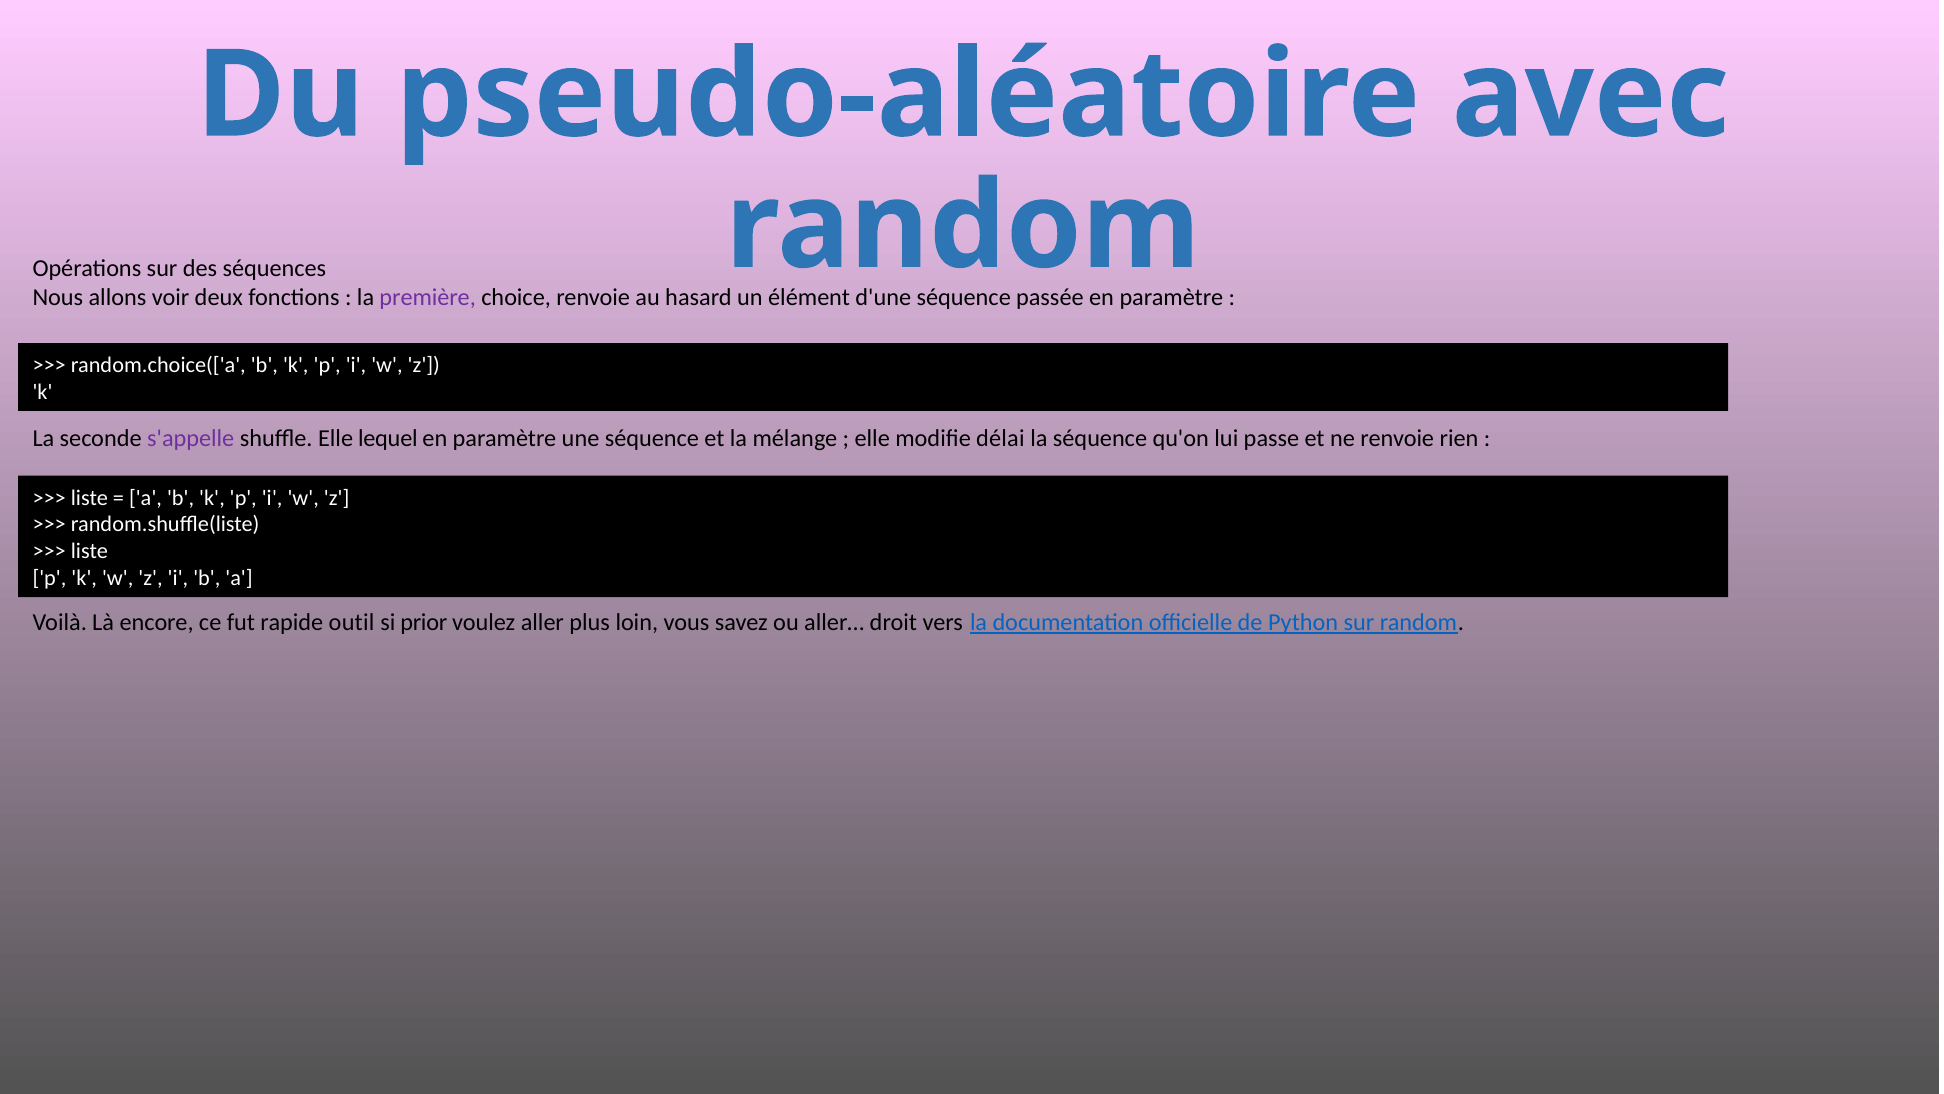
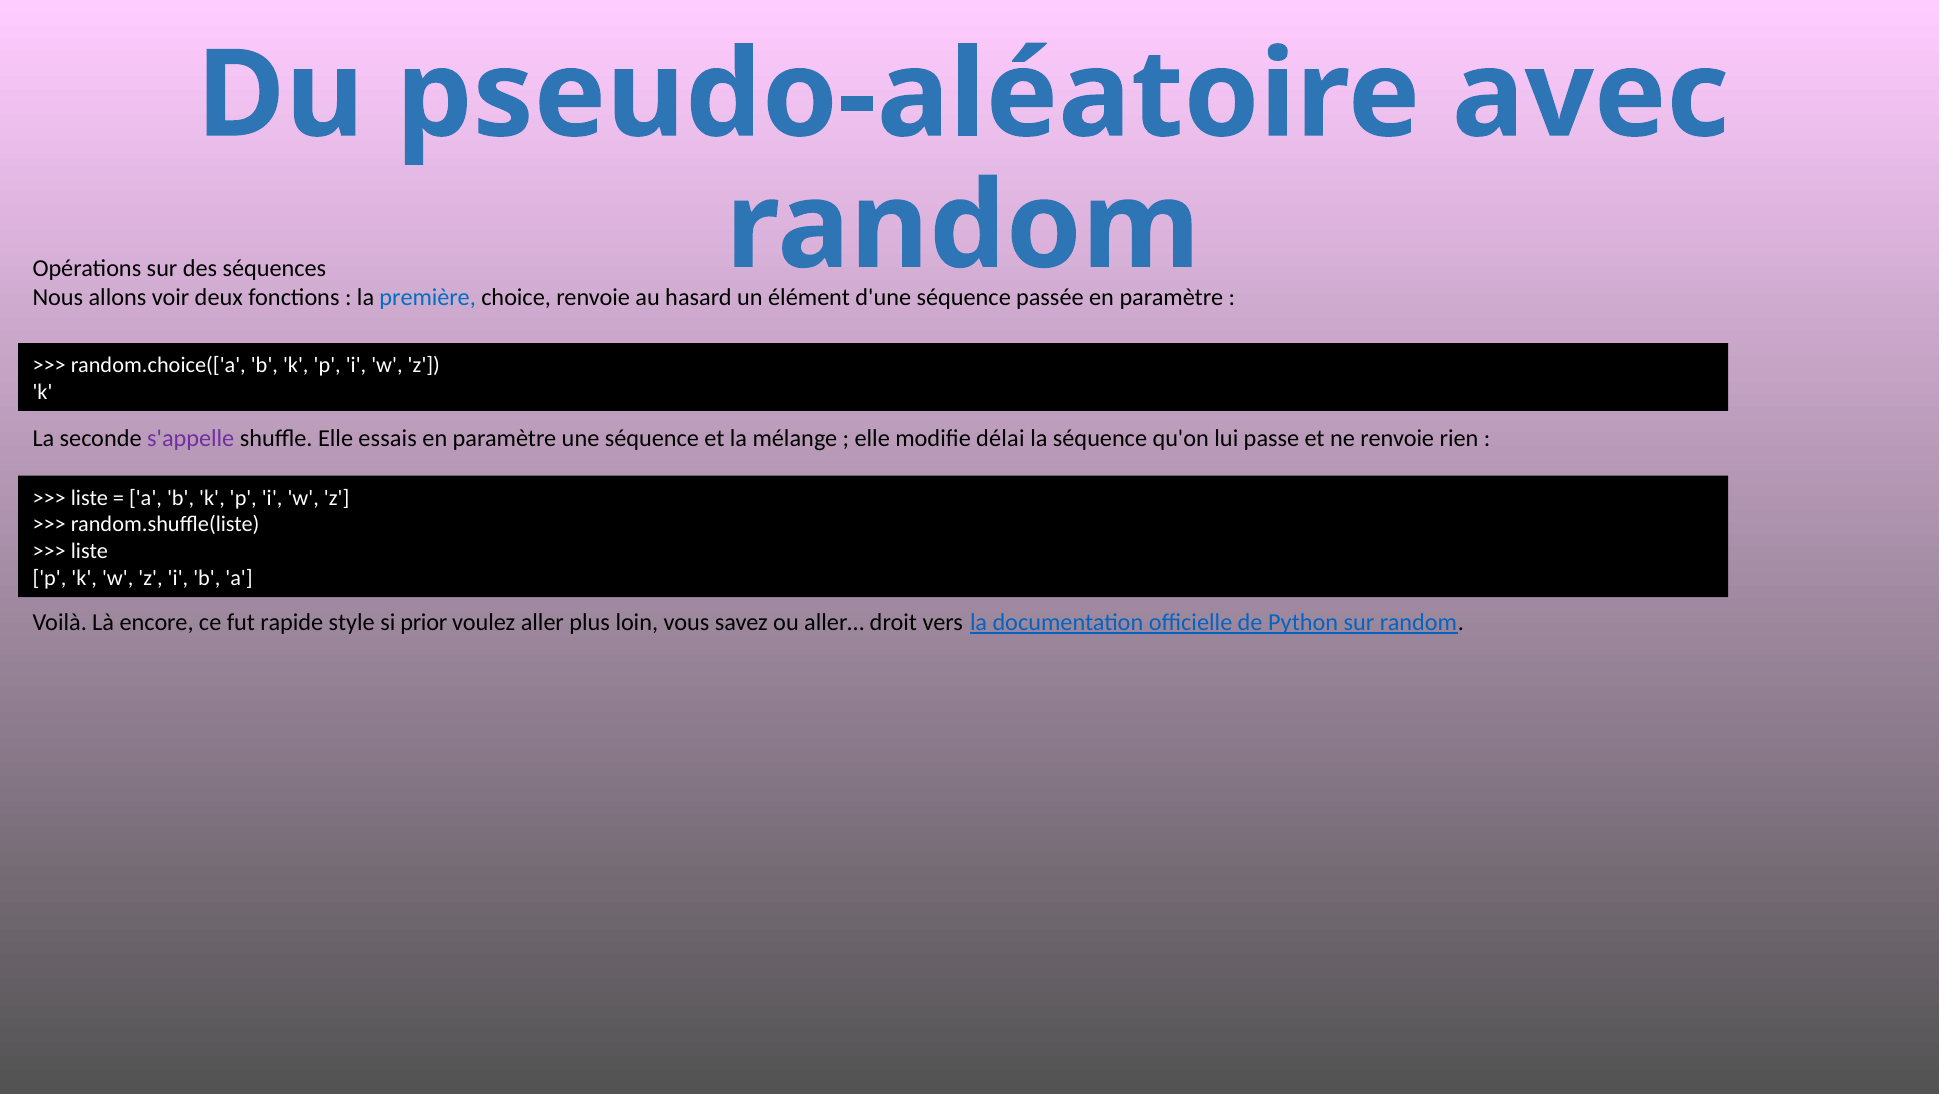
première colour: purple -> blue
lequel: lequel -> essais
outil: outil -> style
